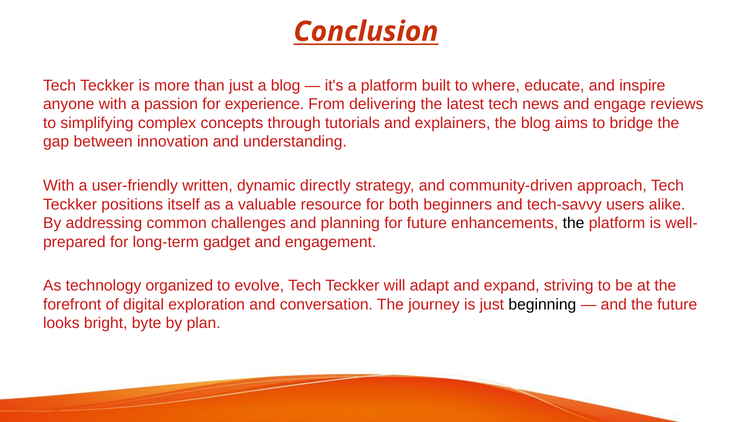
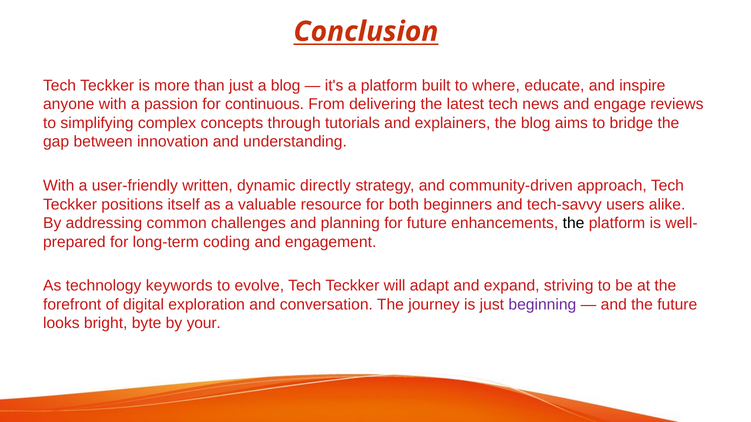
experience: experience -> continuous
gadget: gadget -> coding
organized: organized -> keywords
beginning colour: black -> purple
plan: plan -> your
